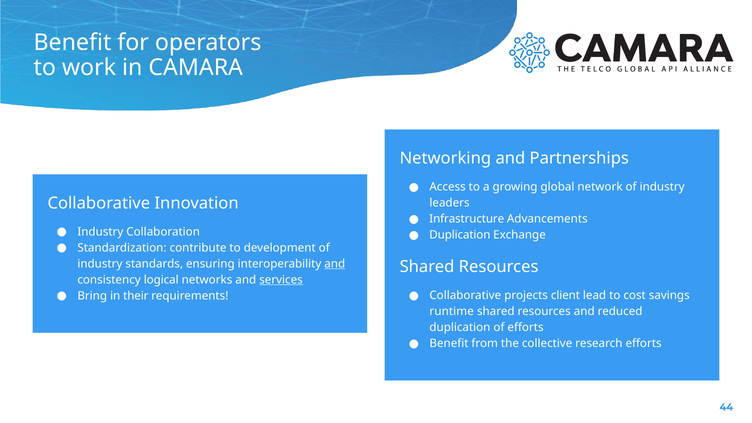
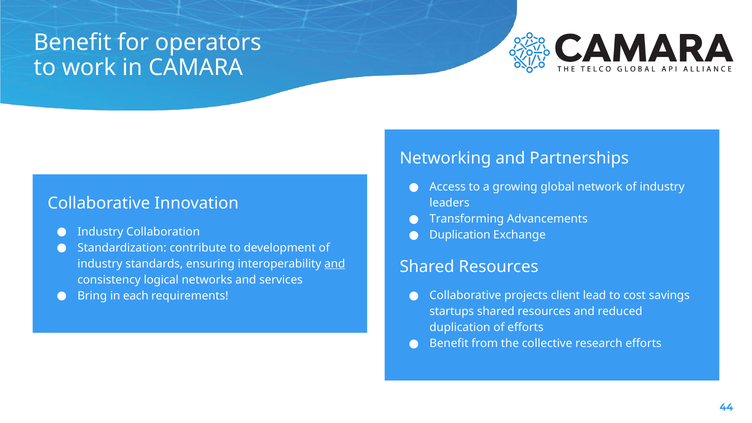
Infrastructure: Infrastructure -> Transforming
services underline: present -> none
their: their -> each
runtime: runtime -> startups
